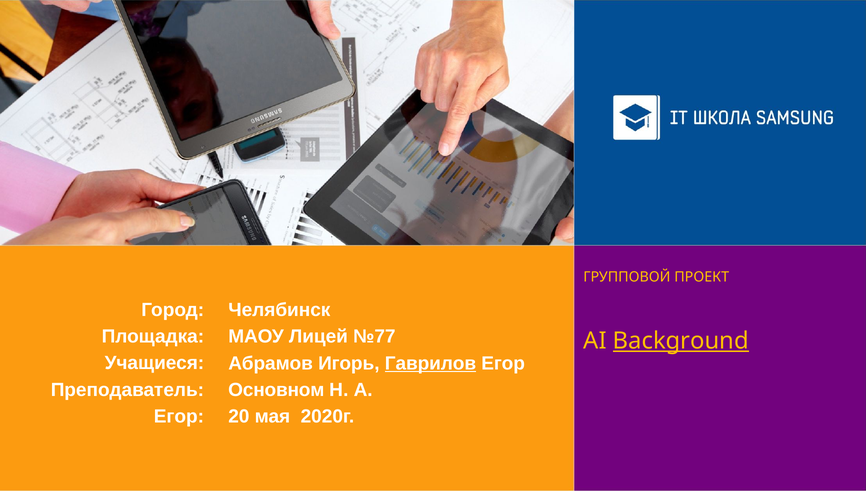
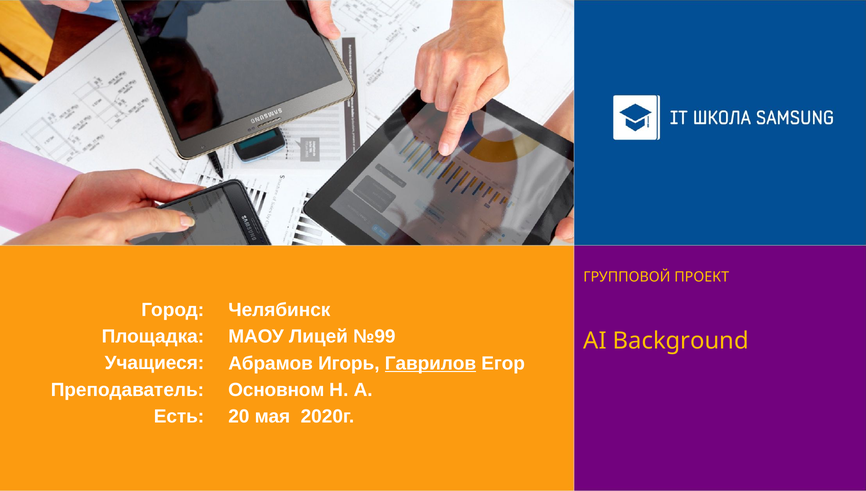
№77: №77 -> №99
Background underline: present -> none
Егор at (179, 417): Егор -> Есть
